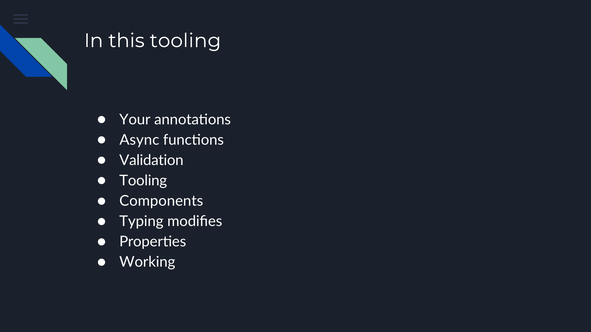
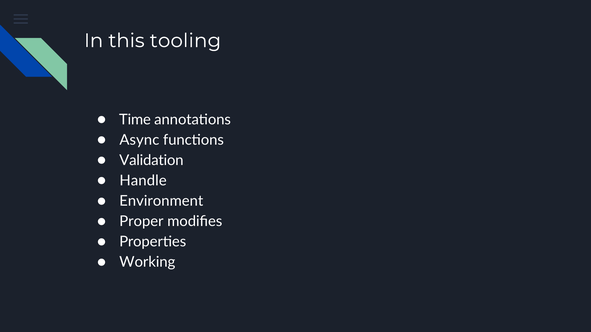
Your: Your -> Time
Tooling at (143, 181): Tooling -> Handle
Components: Components -> Environment
Typing: Typing -> Proper
